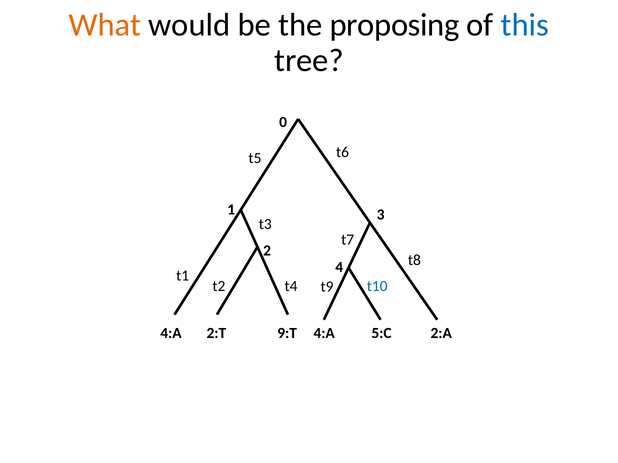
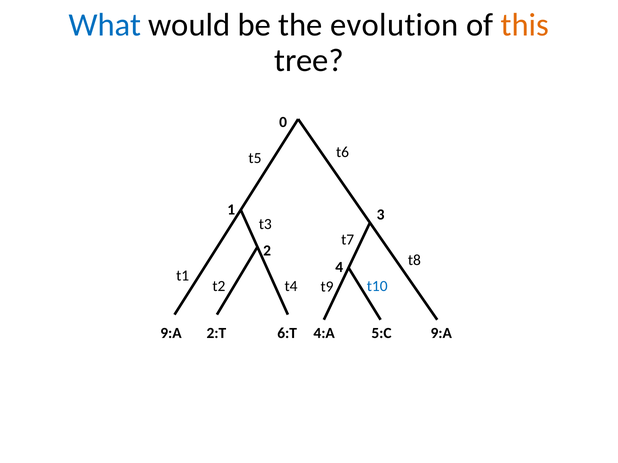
What colour: orange -> blue
proposing: proposing -> evolution
this colour: blue -> orange
4:A at (171, 333): 4:A -> 9:A
9:T: 9:T -> 6:T
4:A 2:A: 2:A -> 9:A
